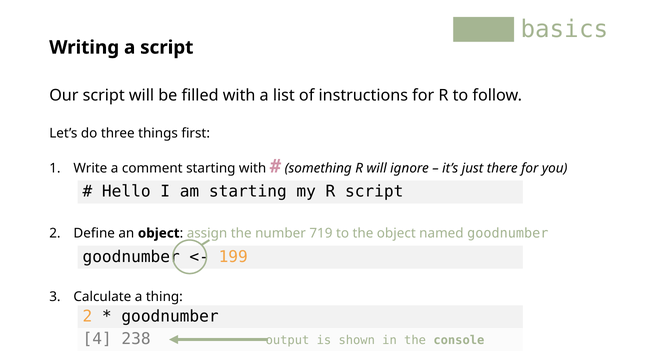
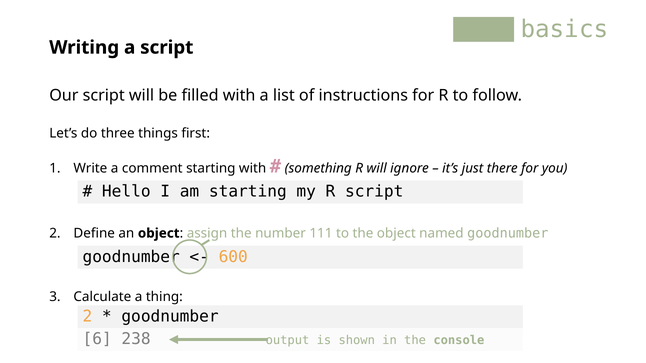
719: 719 -> 111
199: 199 -> 600
4: 4 -> 6
